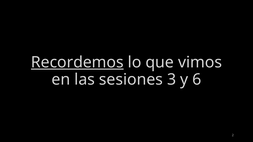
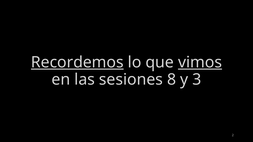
vimos underline: none -> present
3: 3 -> 8
6: 6 -> 3
